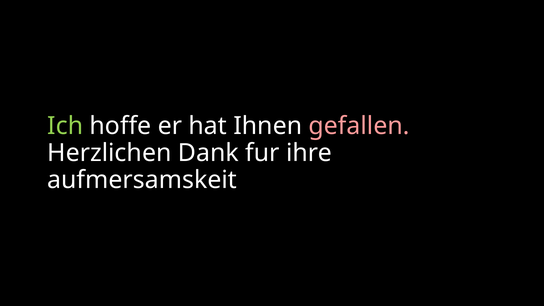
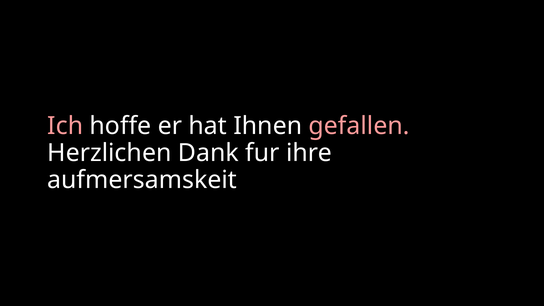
Ich colour: light green -> pink
